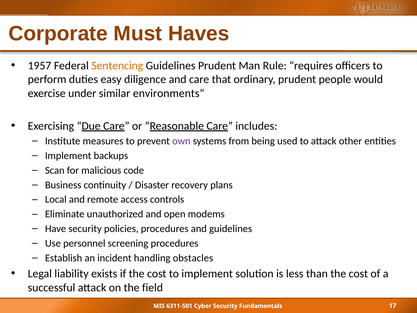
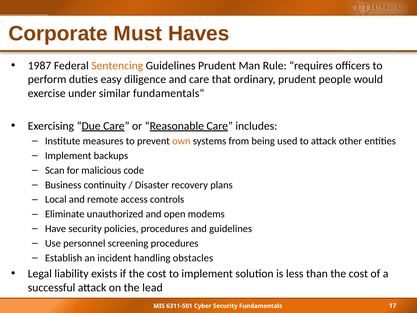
1957: 1957 -> 1987
similar environments: environments -> fundamentals
own colour: purple -> orange
field: field -> lead
